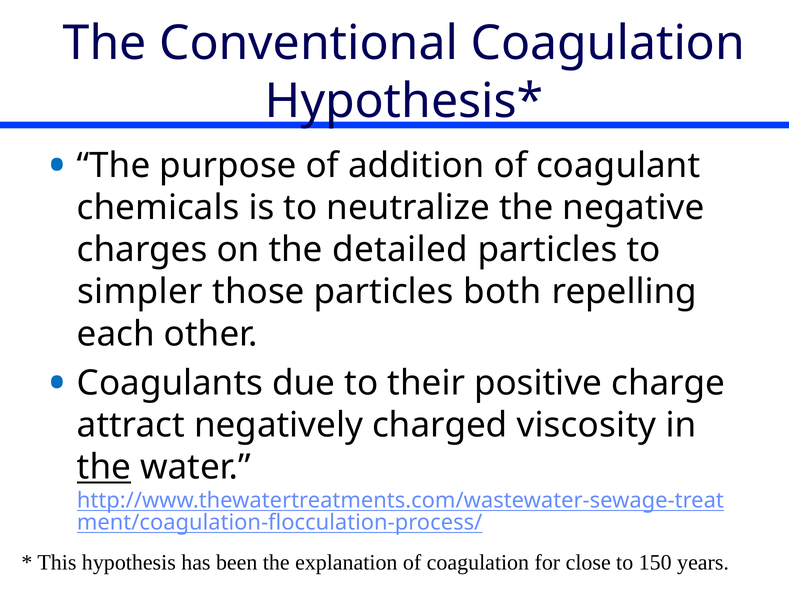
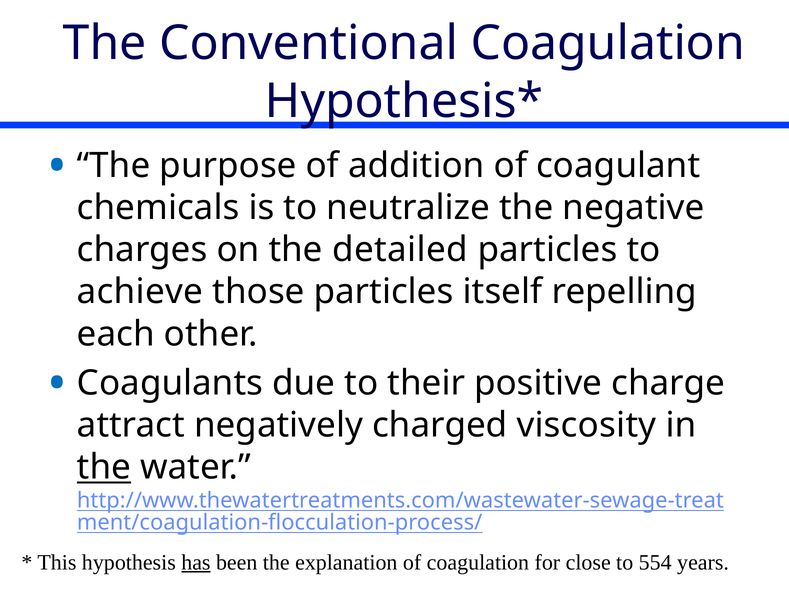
simpler: simpler -> achieve
both: both -> itself
has underline: none -> present
150: 150 -> 554
